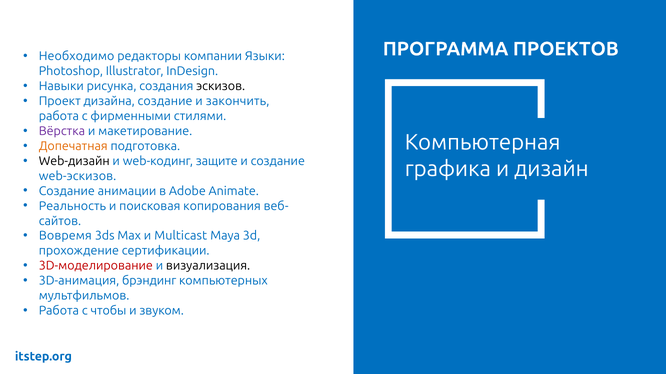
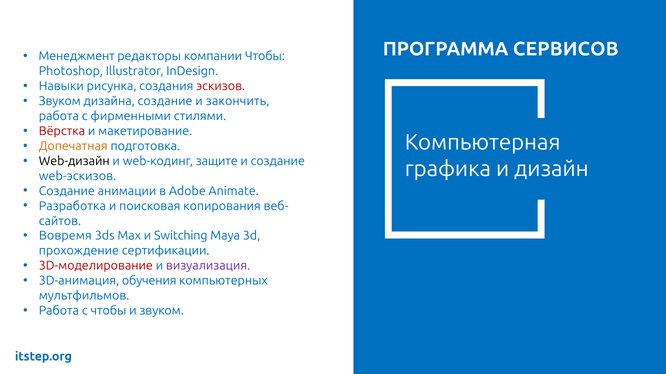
ПРОЕКТОВ: ПРОЕКТОВ -> СЕРВИСОВ
Необходимо: Необходимо -> Менеджмент
компании Языки: Языки -> Чтобы
эскизов colour: black -> red
Проект at (60, 101): Проект -> Звуком
Вёрстка colour: purple -> red
Реальность: Реальность -> Разработка
Multicast: Multicast -> Switching
визуализация colour: black -> purple
брэндинг: брэндинг -> обучения
